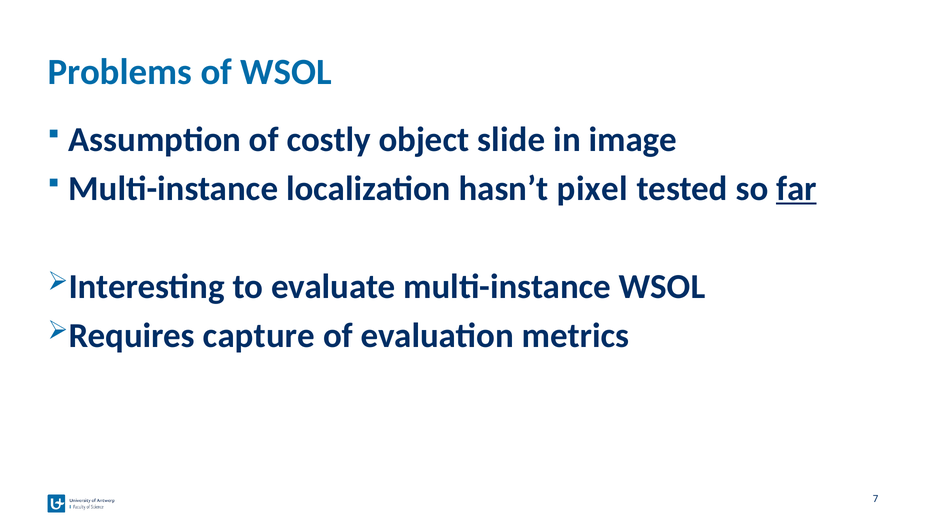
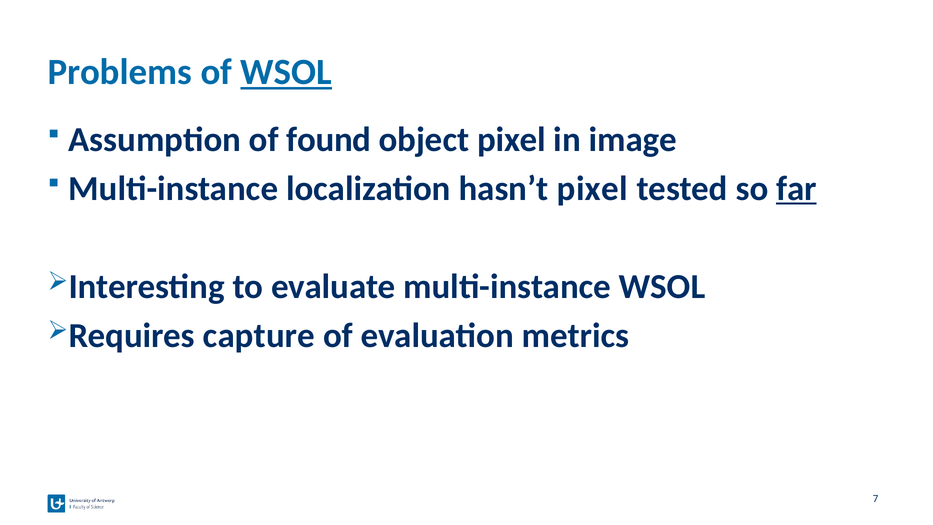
WSOL at (286, 72) underline: none -> present
costly: costly -> found
object slide: slide -> pixel
